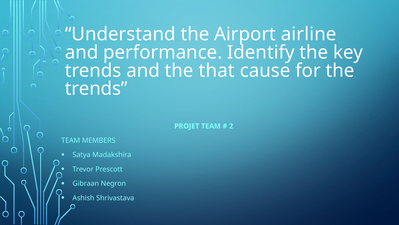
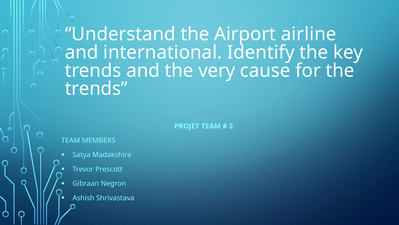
performance: performance -> international
that: that -> very
